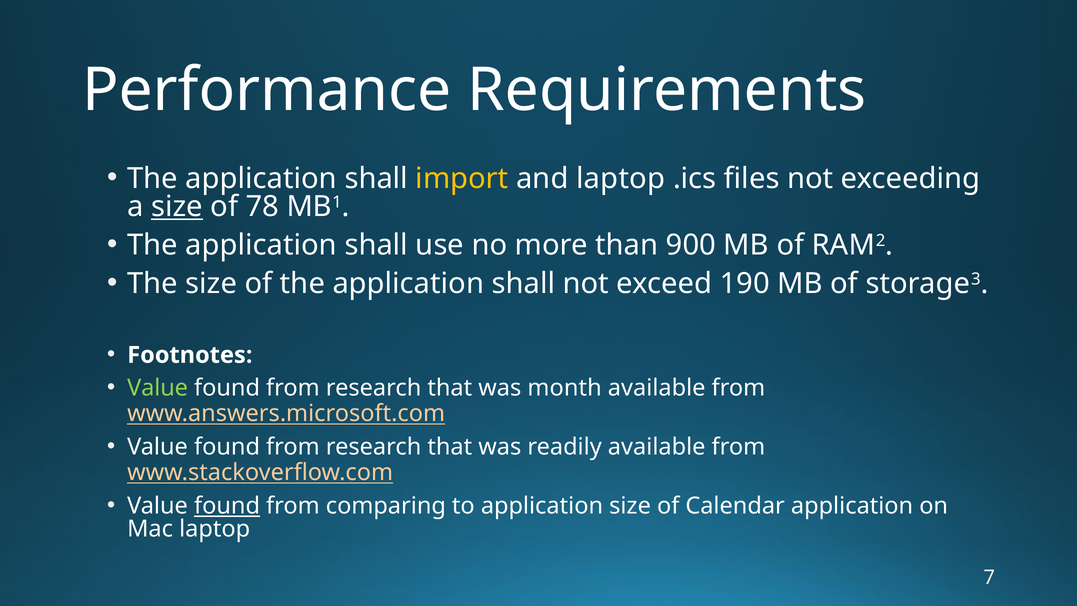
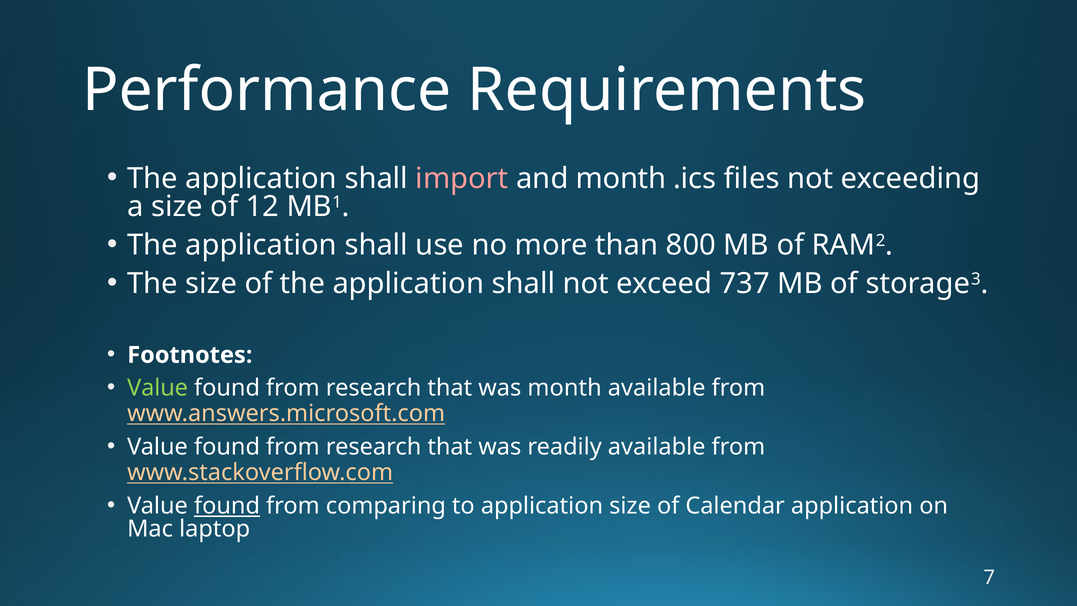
import colour: yellow -> pink
and laptop: laptop -> month
size at (177, 207) underline: present -> none
78: 78 -> 12
900: 900 -> 800
190: 190 -> 737
